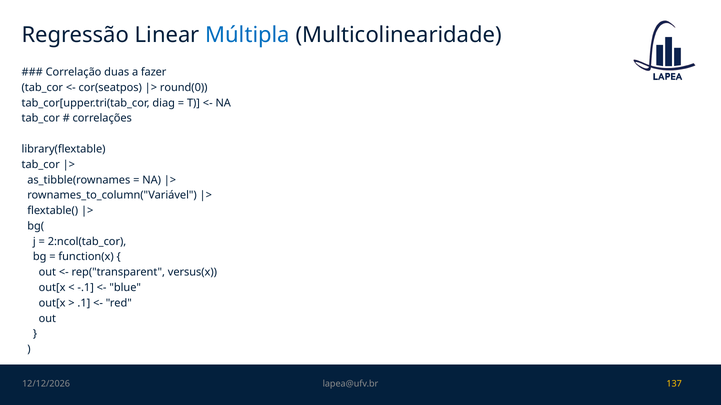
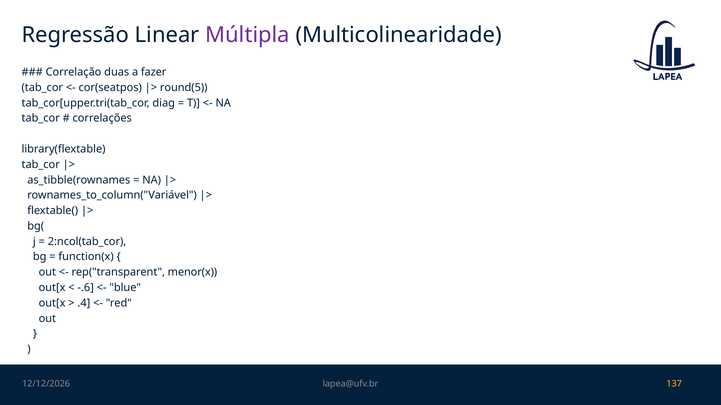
Múltipla colour: blue -> purple
round(0: round(0 -> round(5
versus(x: versus(x -> menor(x
-.1: -.1 -> -.6
.1: .1 -> .4
